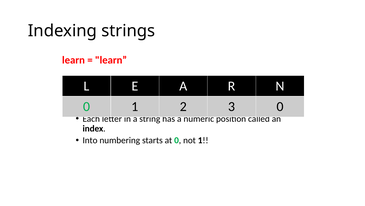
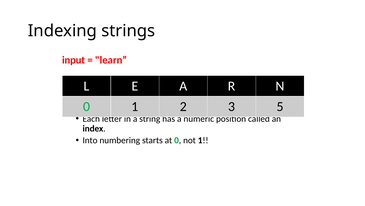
learn at (73, 60): learn -> input
3 0: 0 -> 5
